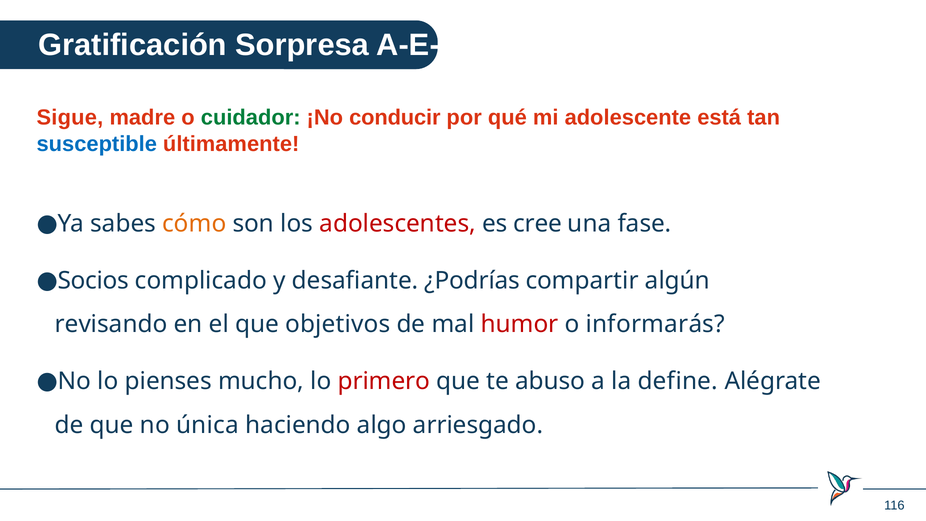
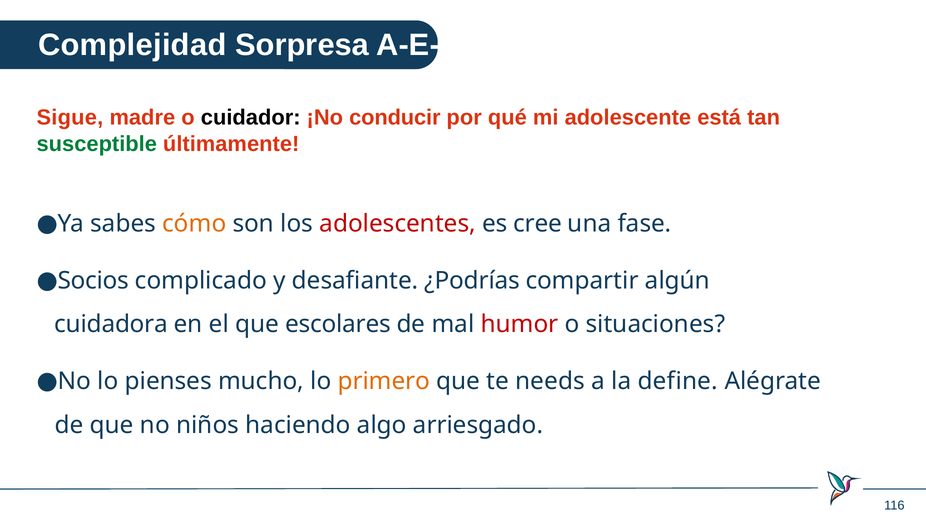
Gratificación: Gratificación -> Complejidad
cuidador colour: green -> black
susceptible colour: blue -> green
revisando: revisando -> cuidadora
objetivos: objetivos -> escolares
informarás: informarás -> situaciones
primero colour: red -> orange
abuso: abuso -> needs
única: única -> niños
